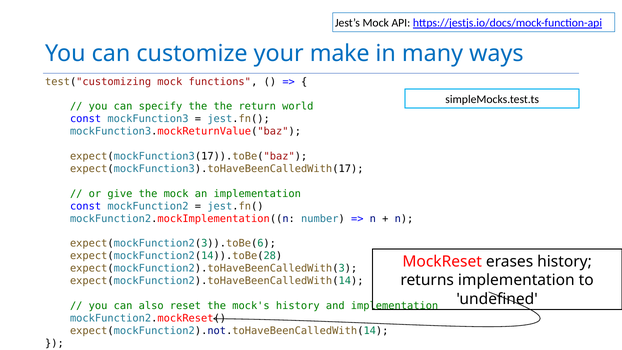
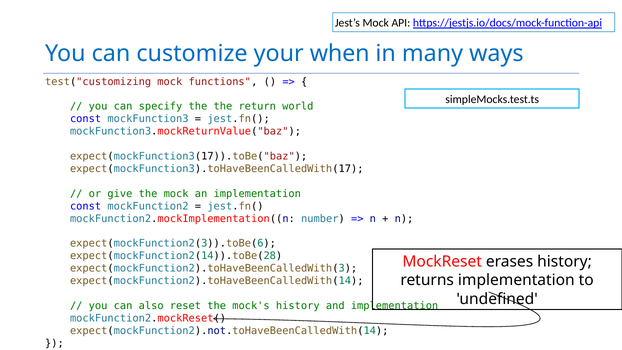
make: make -> when
